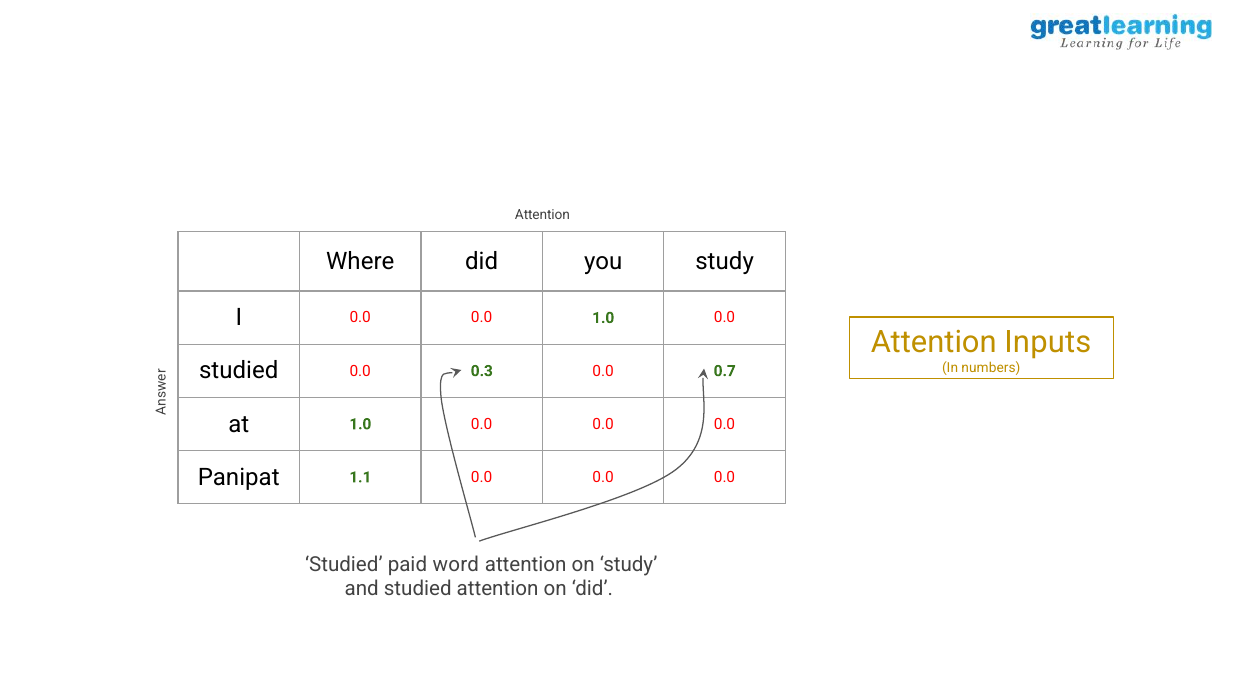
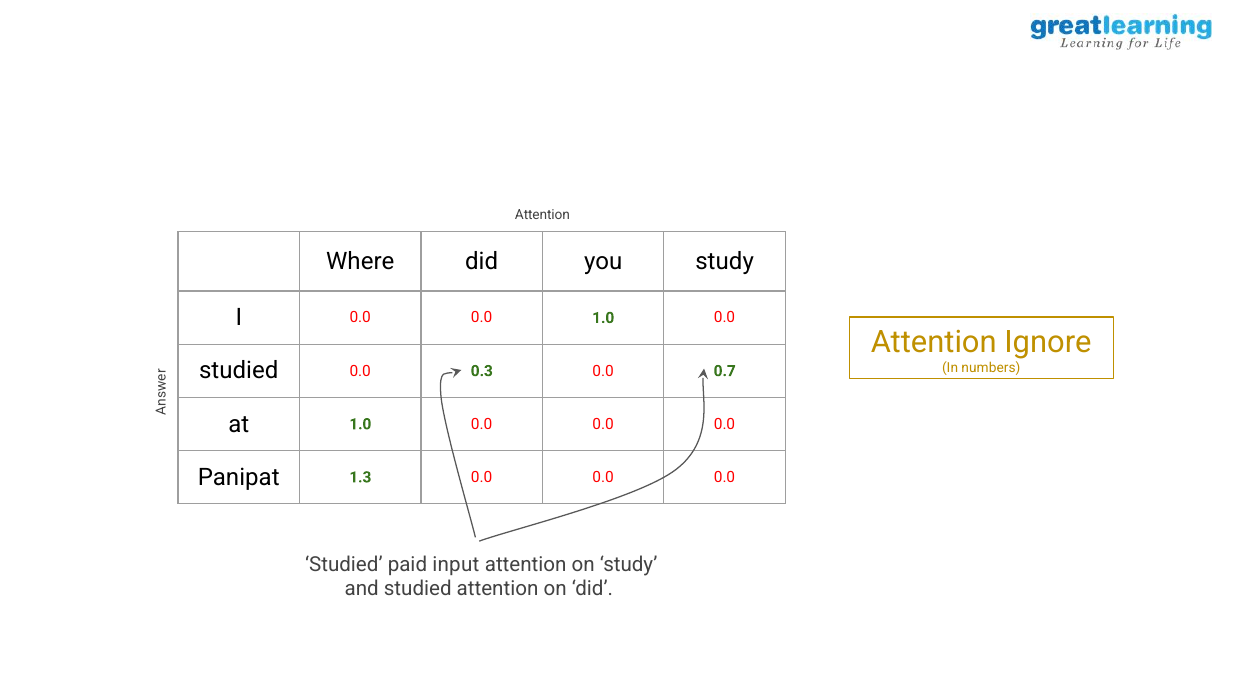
Inputs: Inputs -> Ignore
1.1: 1.1 -> 1.3
word: word -> input
